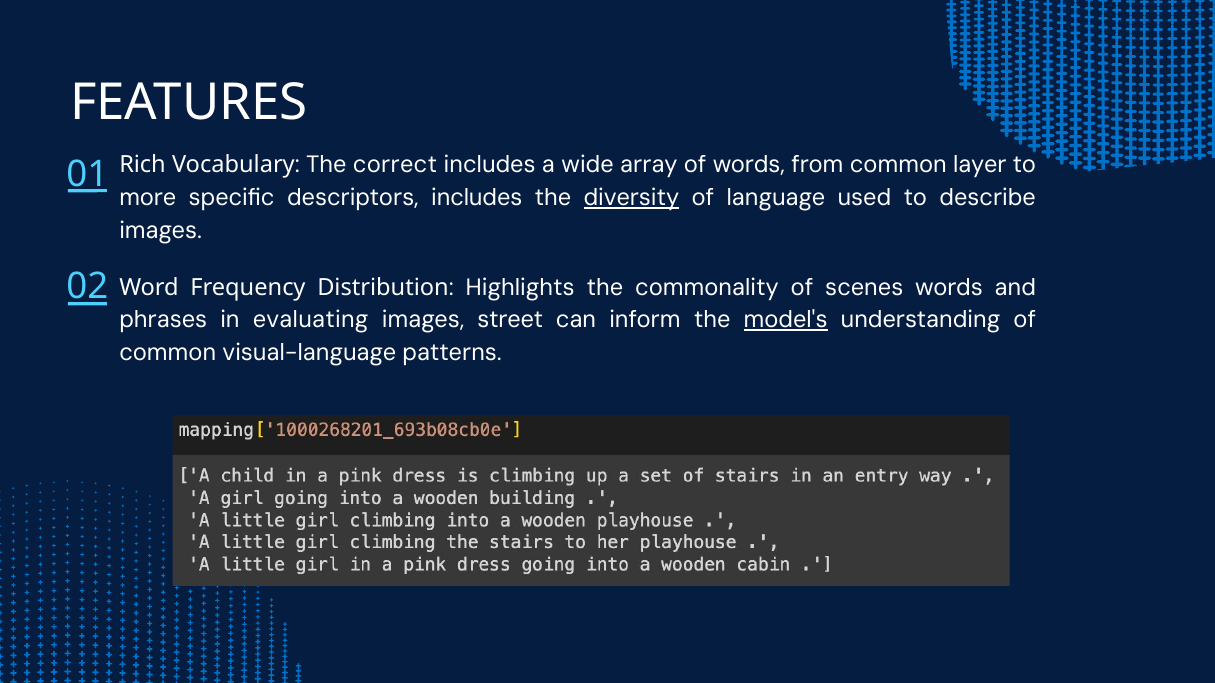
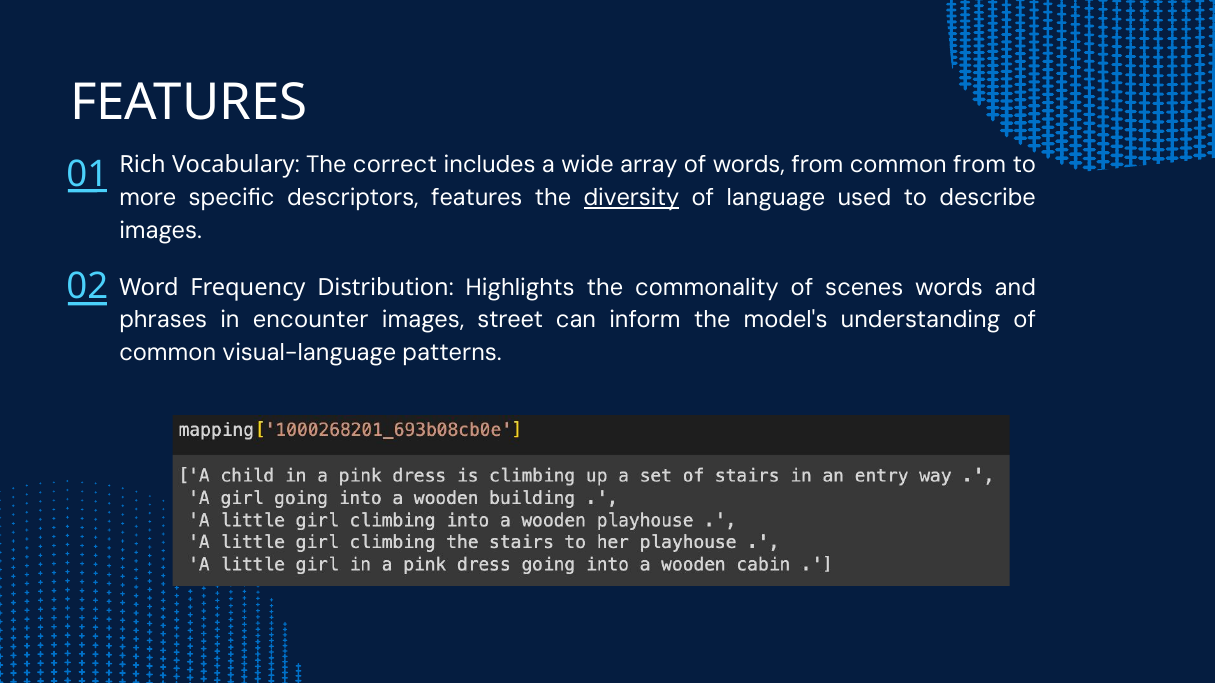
common layer: layer -> from
descriptors includes: includes -> features
evaluating: evaluating -> encounter
model's underline: present -> none
